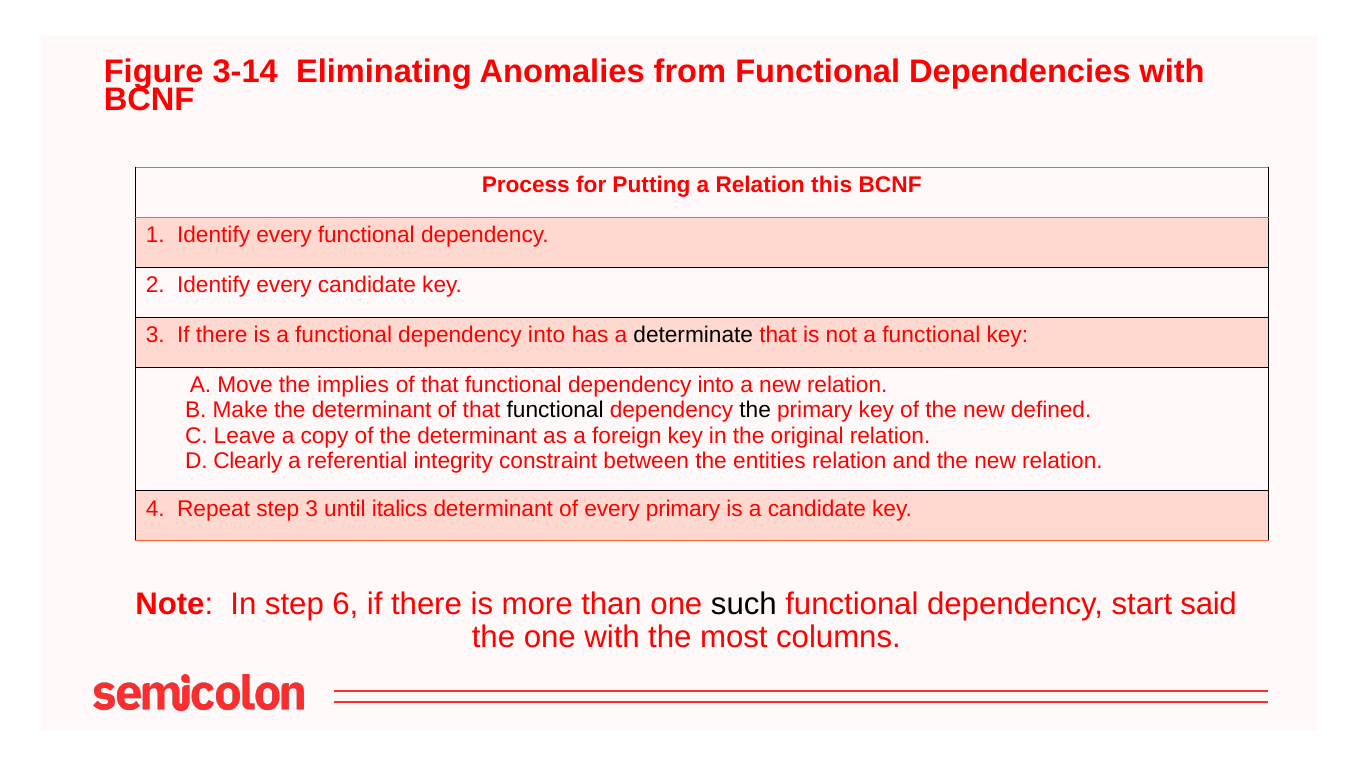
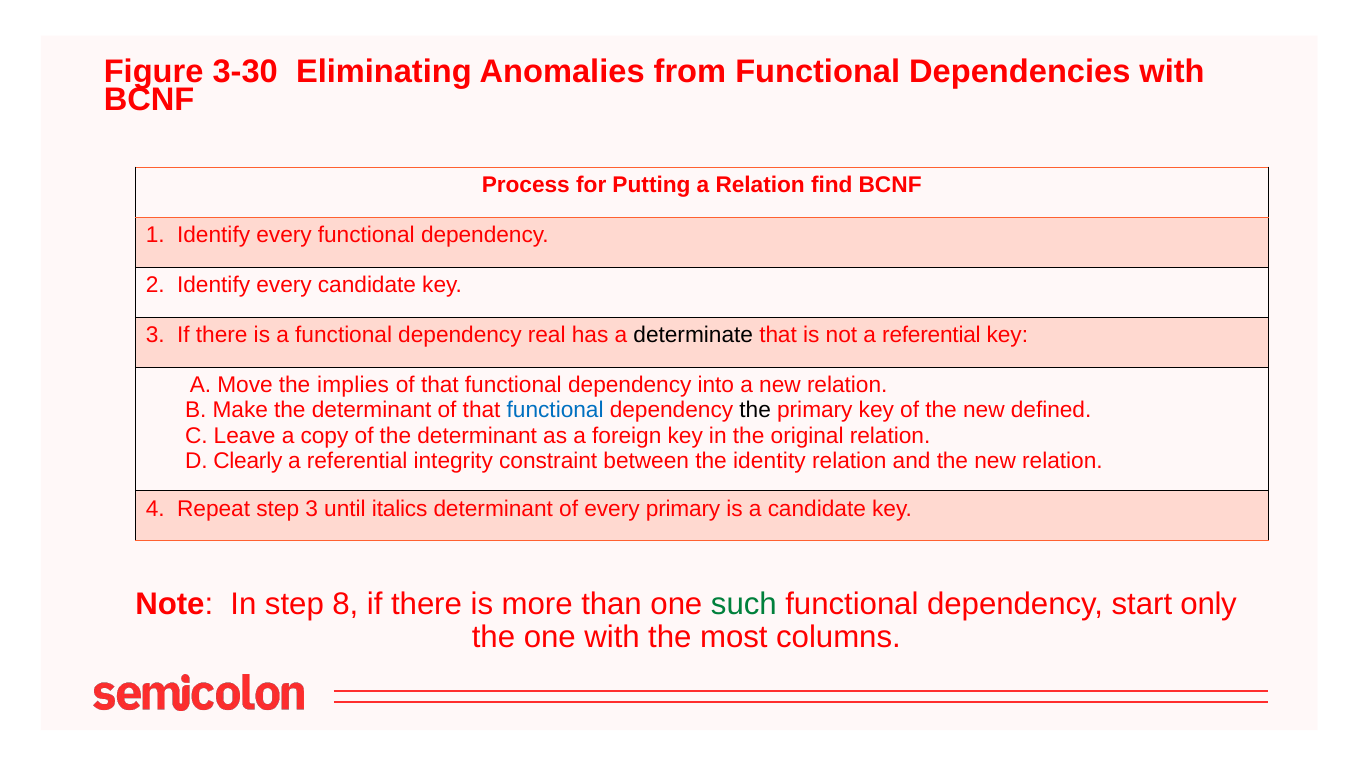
3-14: 3-14 -> 3-30
this: this -> find
a functional dependency into: into -> real
not a functional: functional -> referential
functional at (555, 411) colour: black -> blue
entities: entities -> identity
6: 6 -> 8
such colour: black -> green
said: said -> only
